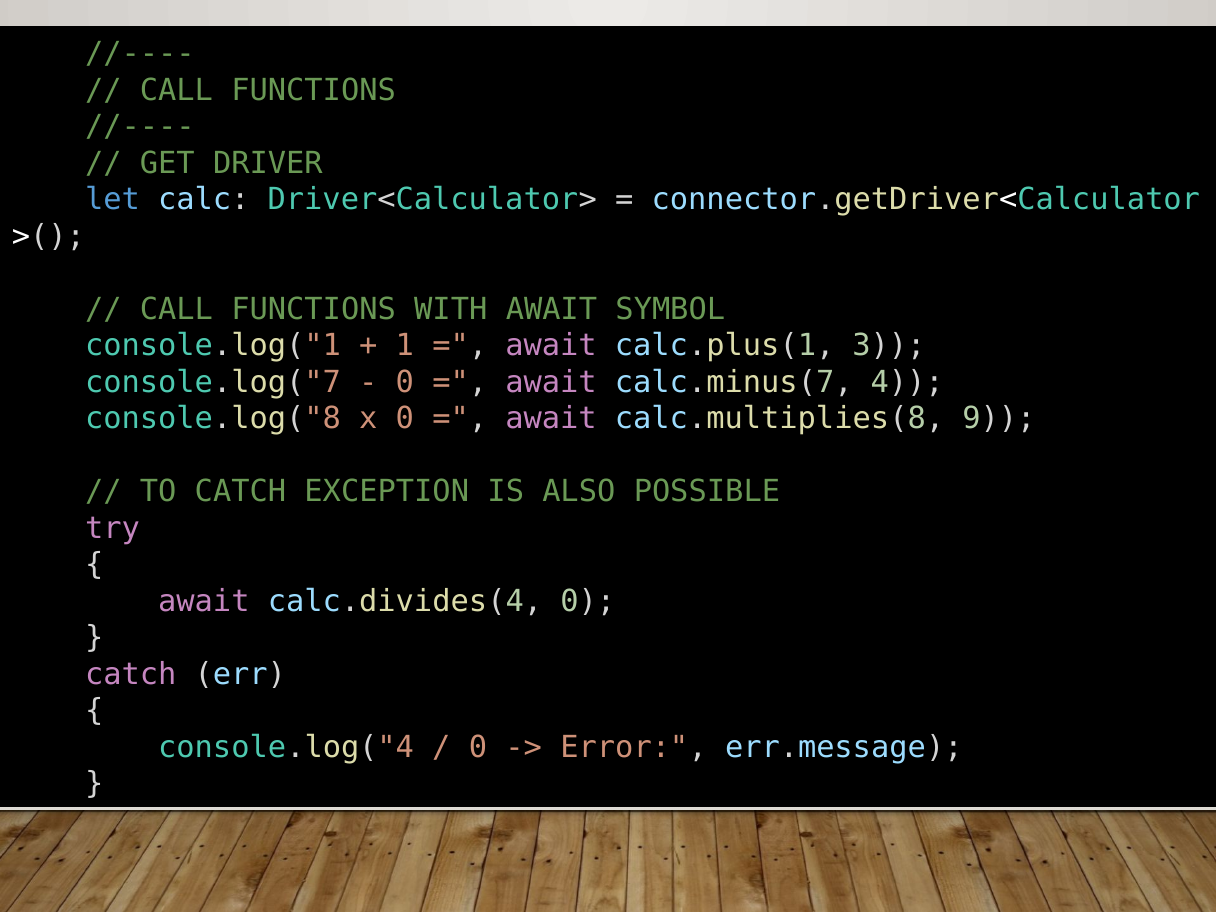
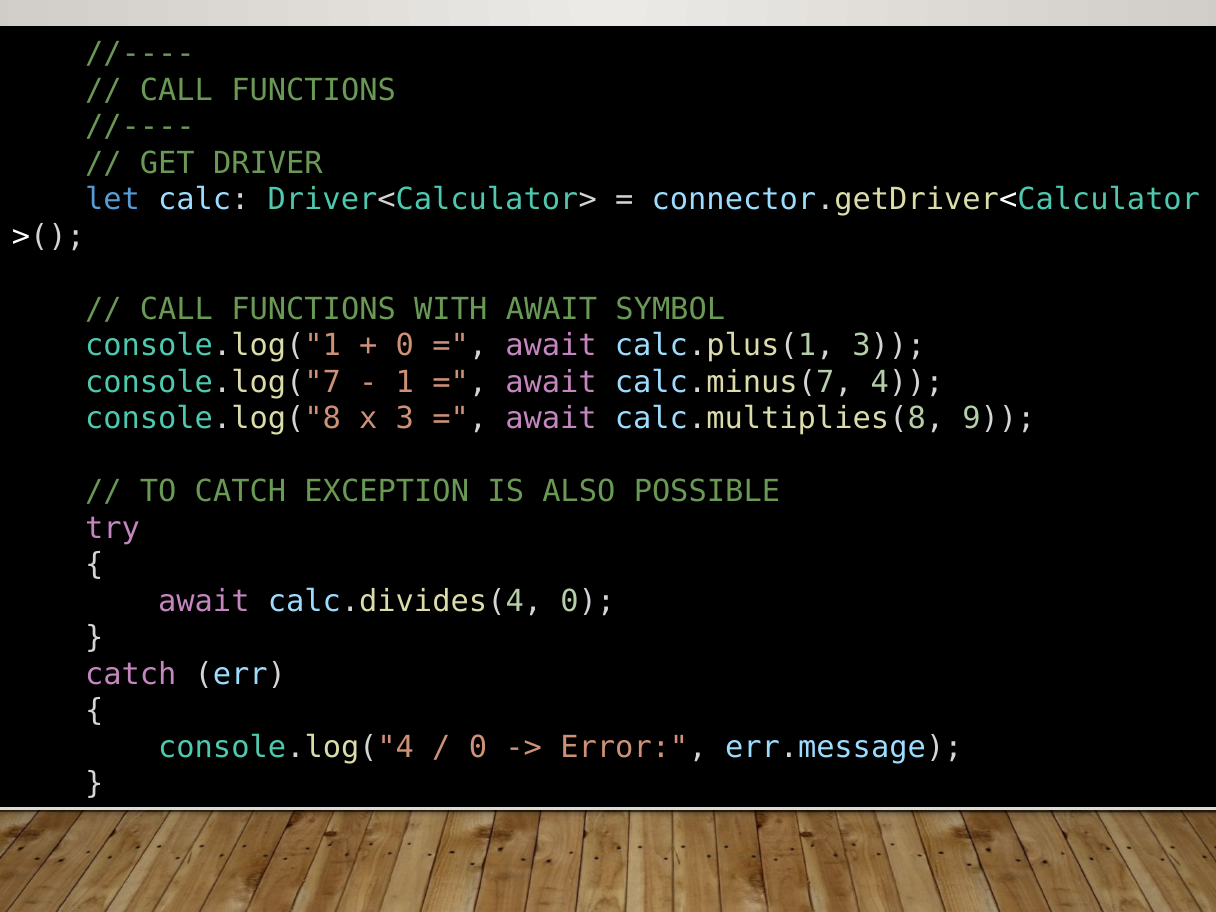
1 at (405, 346): 1 -> 0
0 at (405, 382): 0 -> 1
x 0: 0 -> 3
